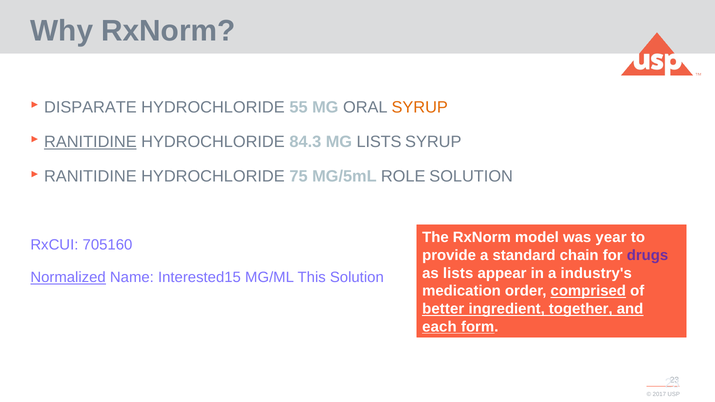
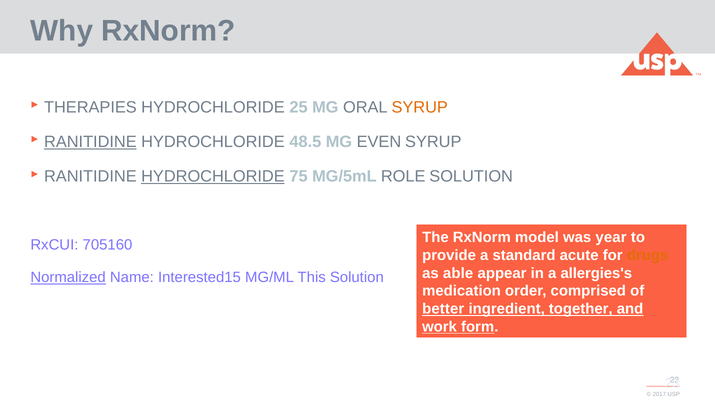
DISPARATE: DISPARATE -> THERAPIES
55: 55 -> 25
84.3: 84.3 -> 48.5
MG LISTS: LISTS -> EVEN
HYDROCHLORIDE at (213, 177) underline: none -> present
chain: chain -> acute
drugs colour: purple -> orange
as lists: lists -> able
industry's: industry's -> allergies's
comprised underline: present -> none
each: each -> work
